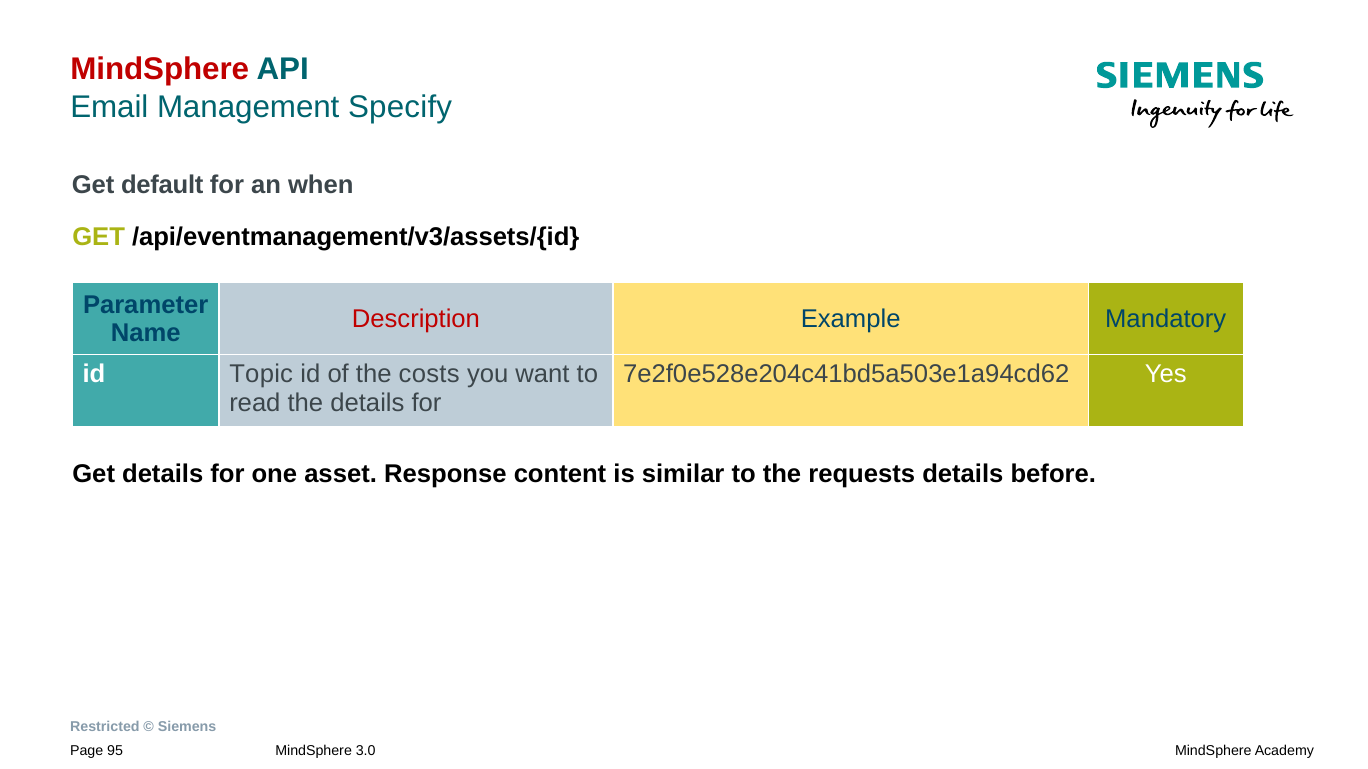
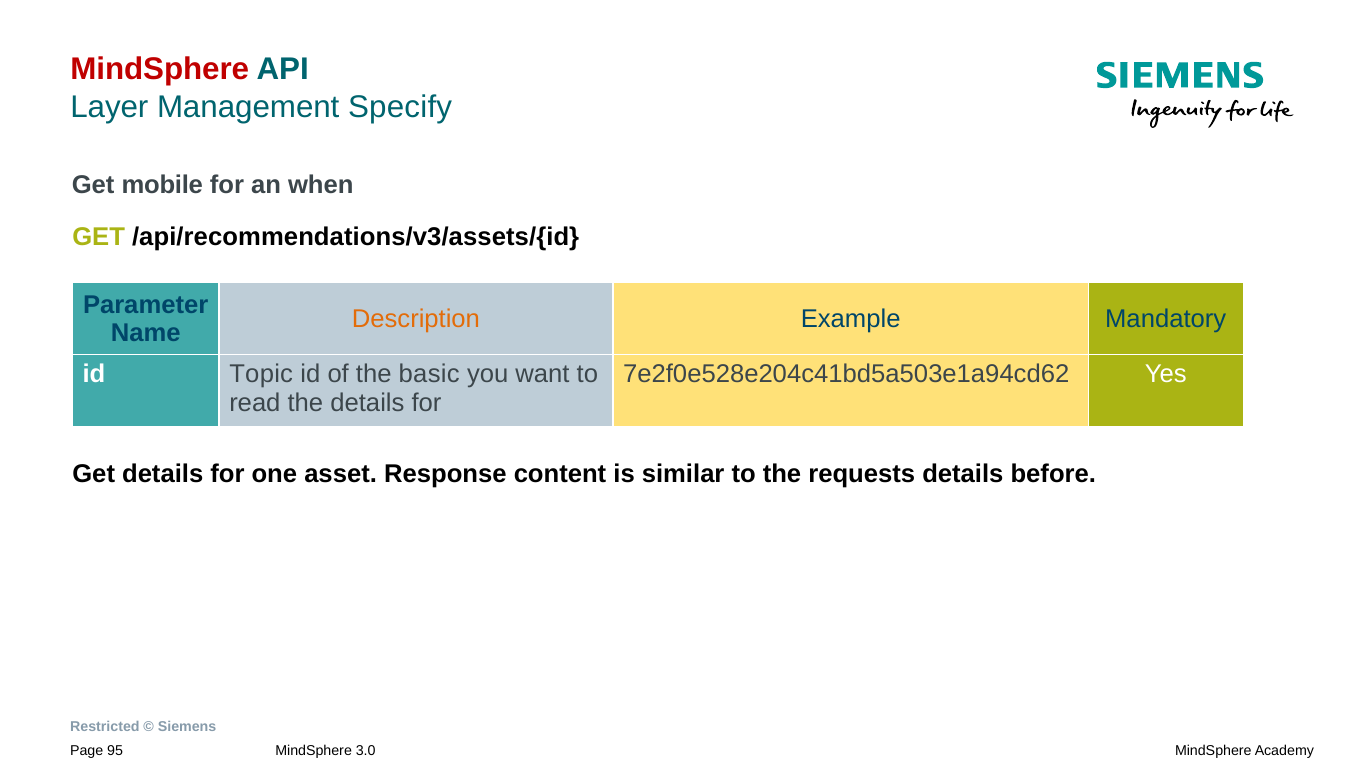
Email: Email -> Layer
default: default -> mobile
/api/eventmanagement/v3/assets/{id: /api/eventmanagement/v3/assets/{id -> /api/recommendations/v3/assets/{id
Description colour: red -> orange
costs: costs -> basic
